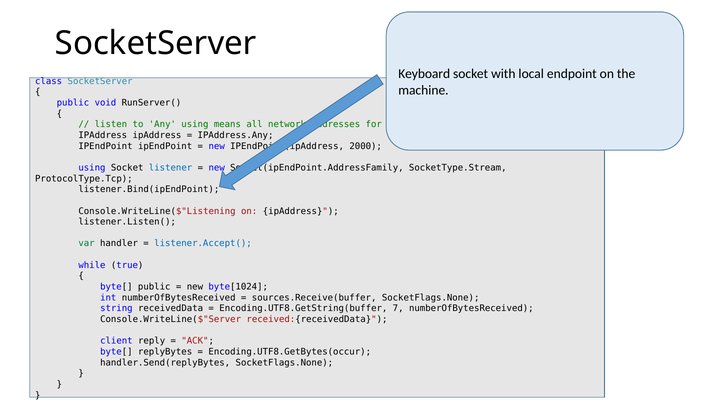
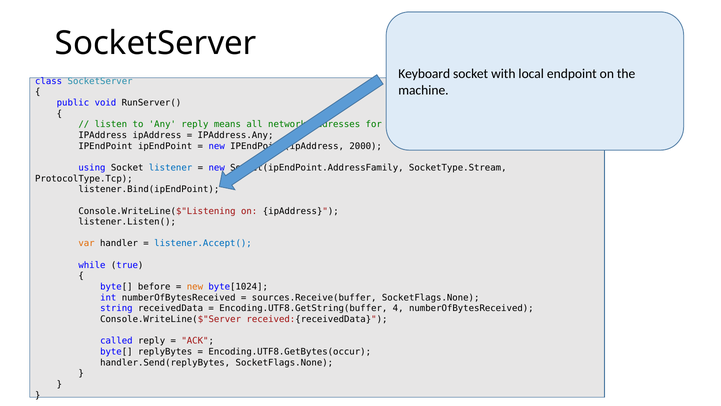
Any using: using -> reply
var colour: green -> orange
byte[ public: public -> before
new at (195, 287) colour: black -> orange
7: 7 -> 4
client: client -> called
